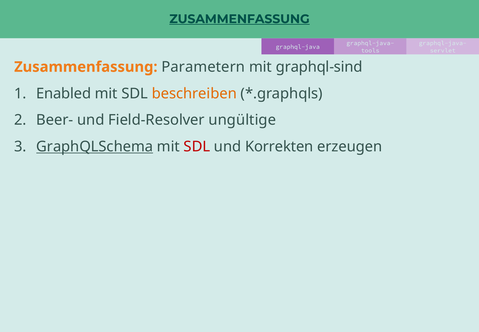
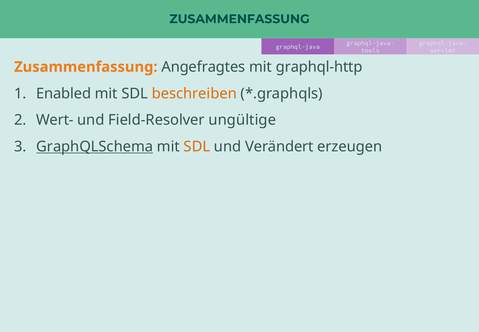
ZUSAMMENFASSUNG at (239, 19) underline: present -> none
Parametern: Parametern -> Angefragtes
graphql-sind: graphql-sind -> graphql-http
Beer-: Beer- -> Wert-
SDL at (197, 146) colour: red -> orange
Korrekten: Korrekten -> Verändert
